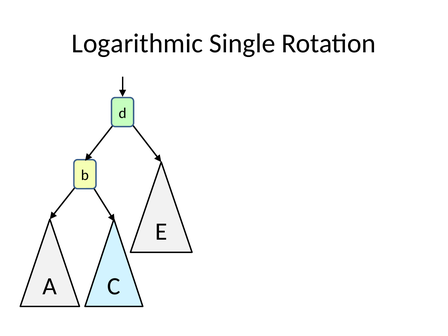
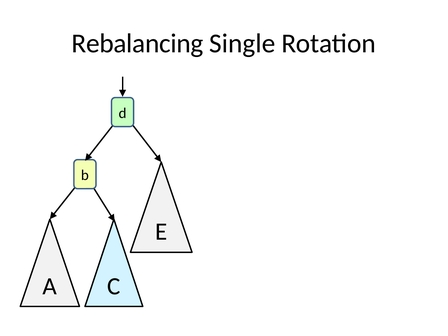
Logarithmic: Logarithmic -> Rebalancing
